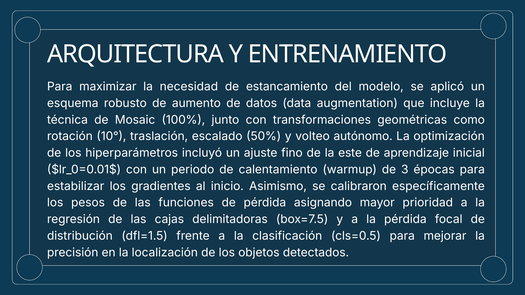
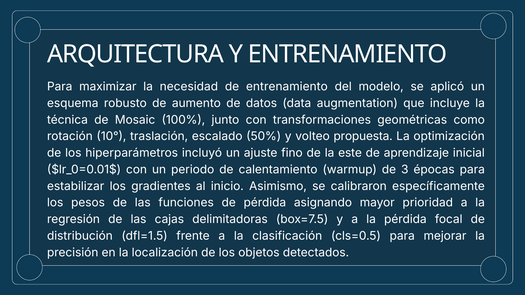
de estancamiento: estancamiento -> entrenamiento
autónomo: autónomo -> propuesta
